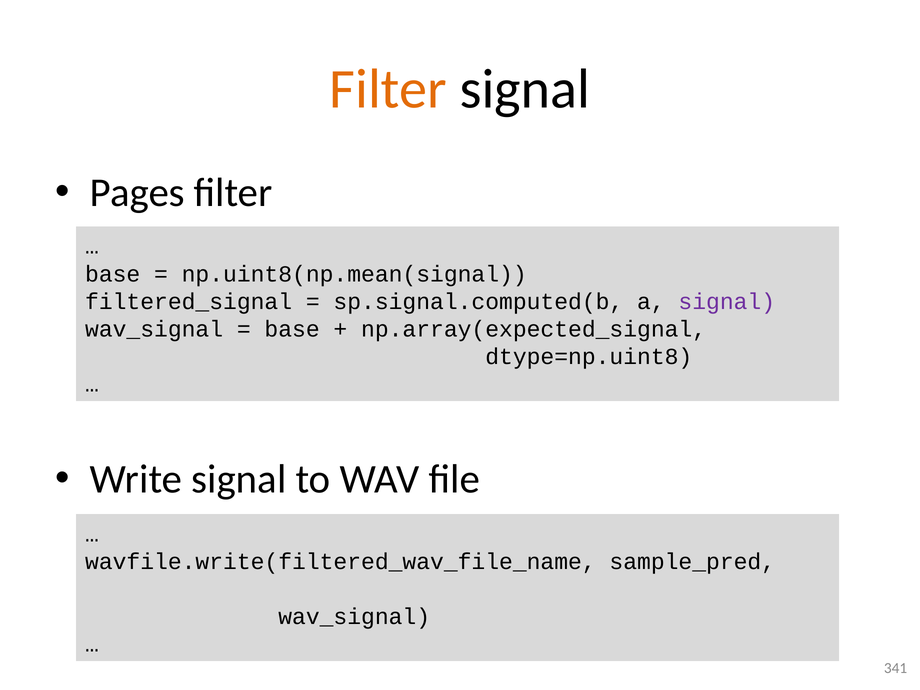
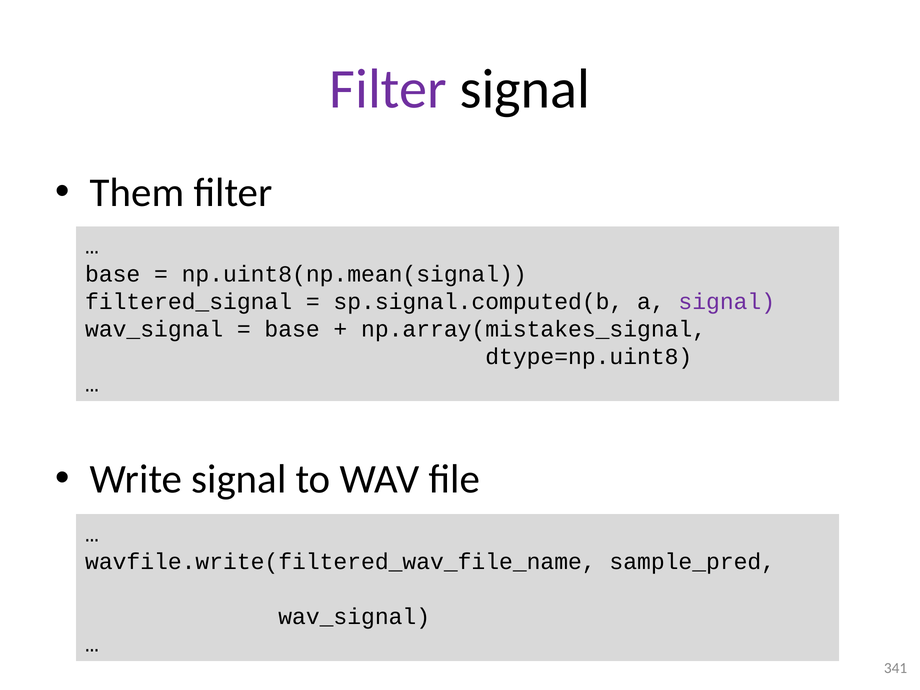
Filter at (388, 89) colour: orange -> purple
Pages: Pages -> Them
np.array(expected_signal: np.array(expected_signal -> np.array(mistakes_signal
